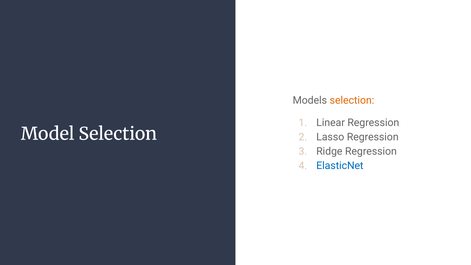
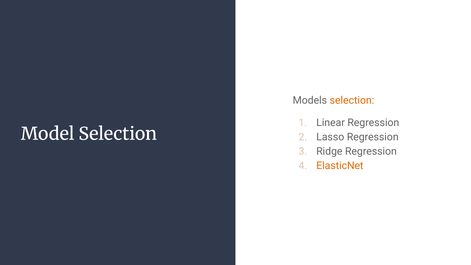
ElasticNet colour: blue -> orange
